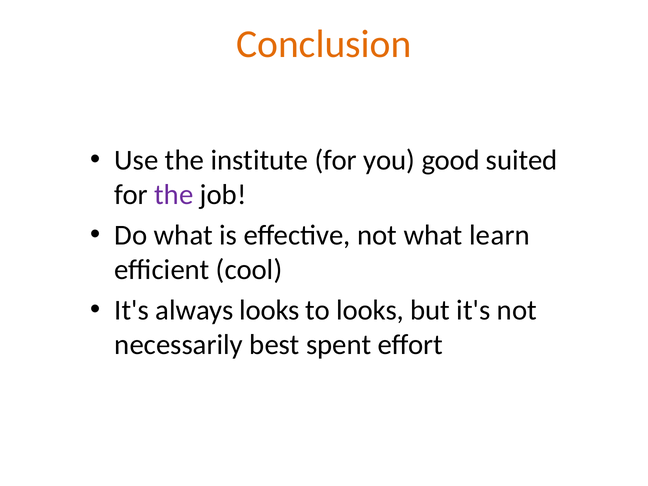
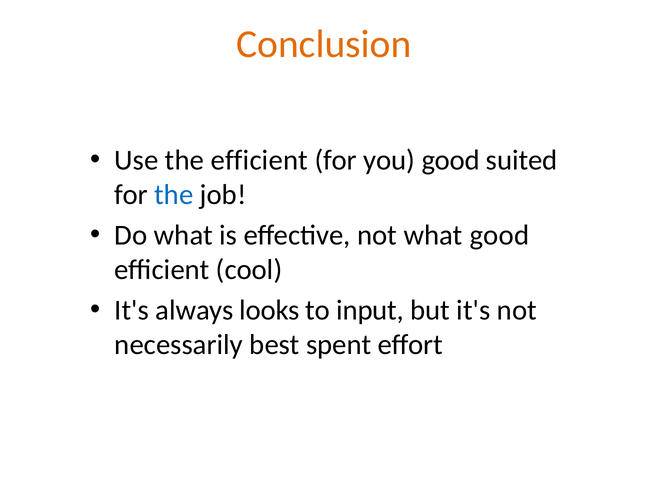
the institute: institute -> efficient
the at (174, 195) colour: purple -> blue
what learn: learn -> good
to looks: looks -> input
